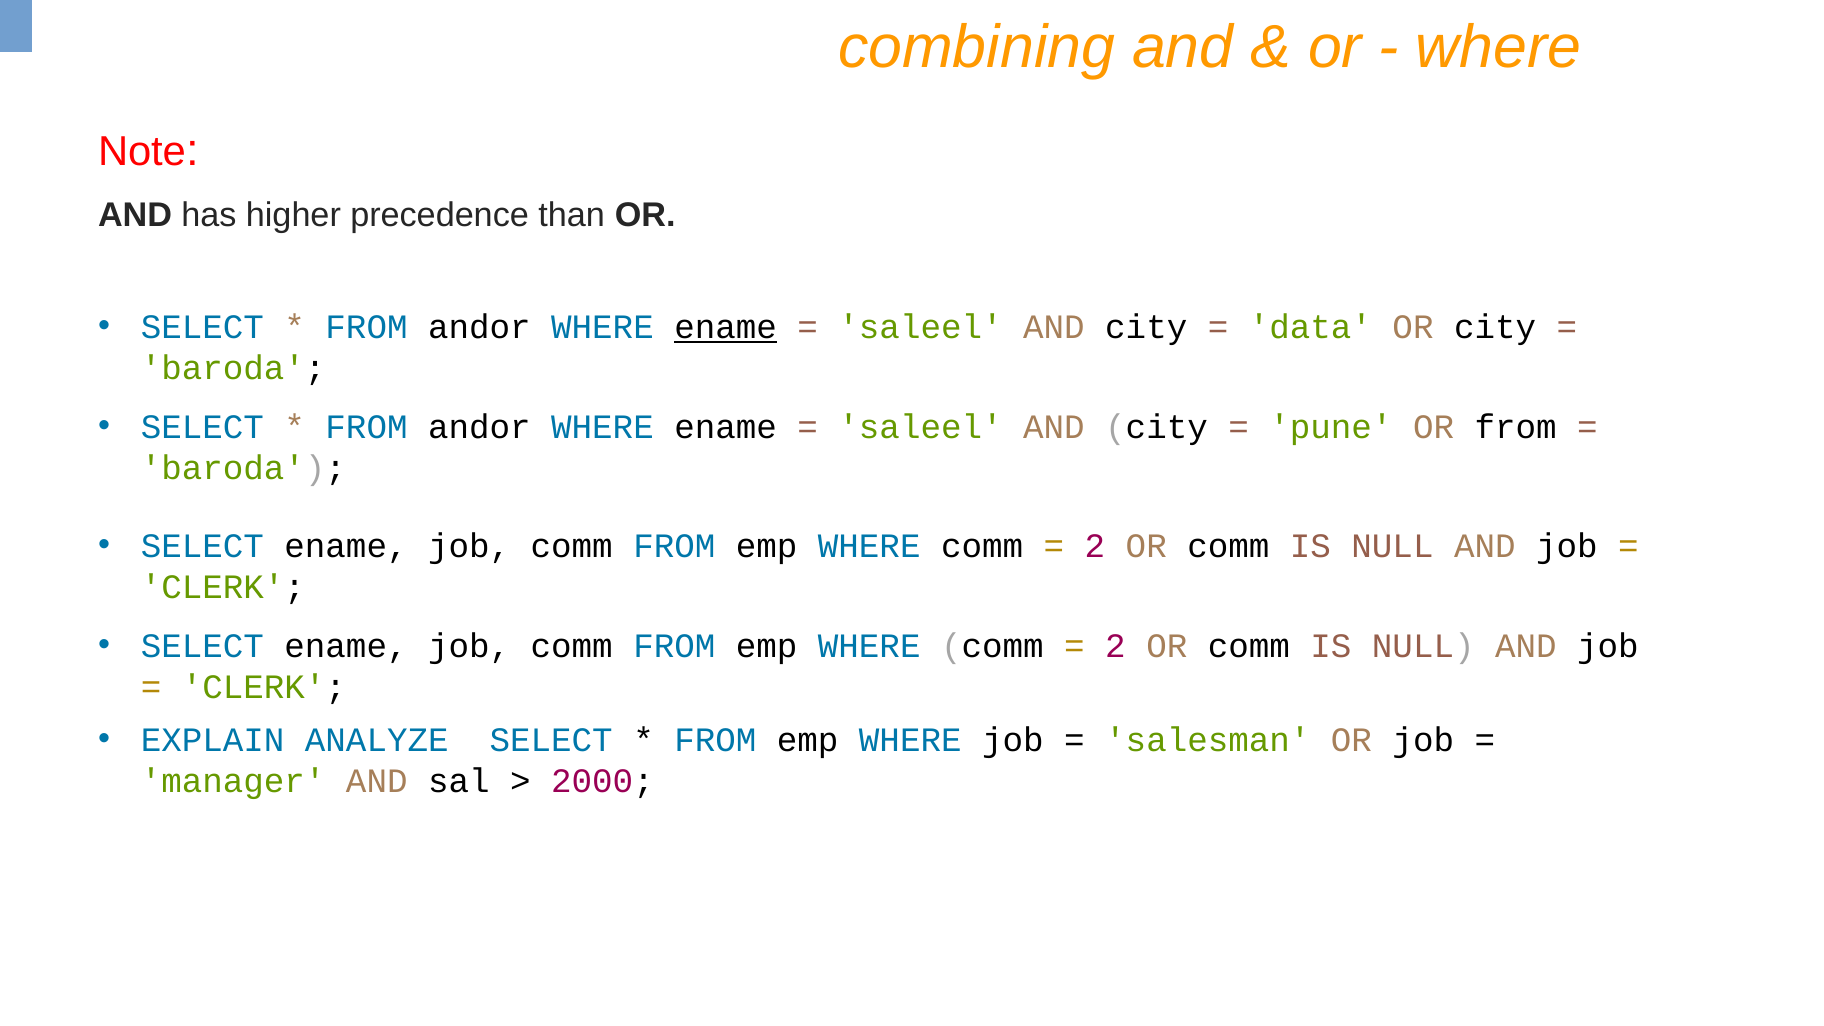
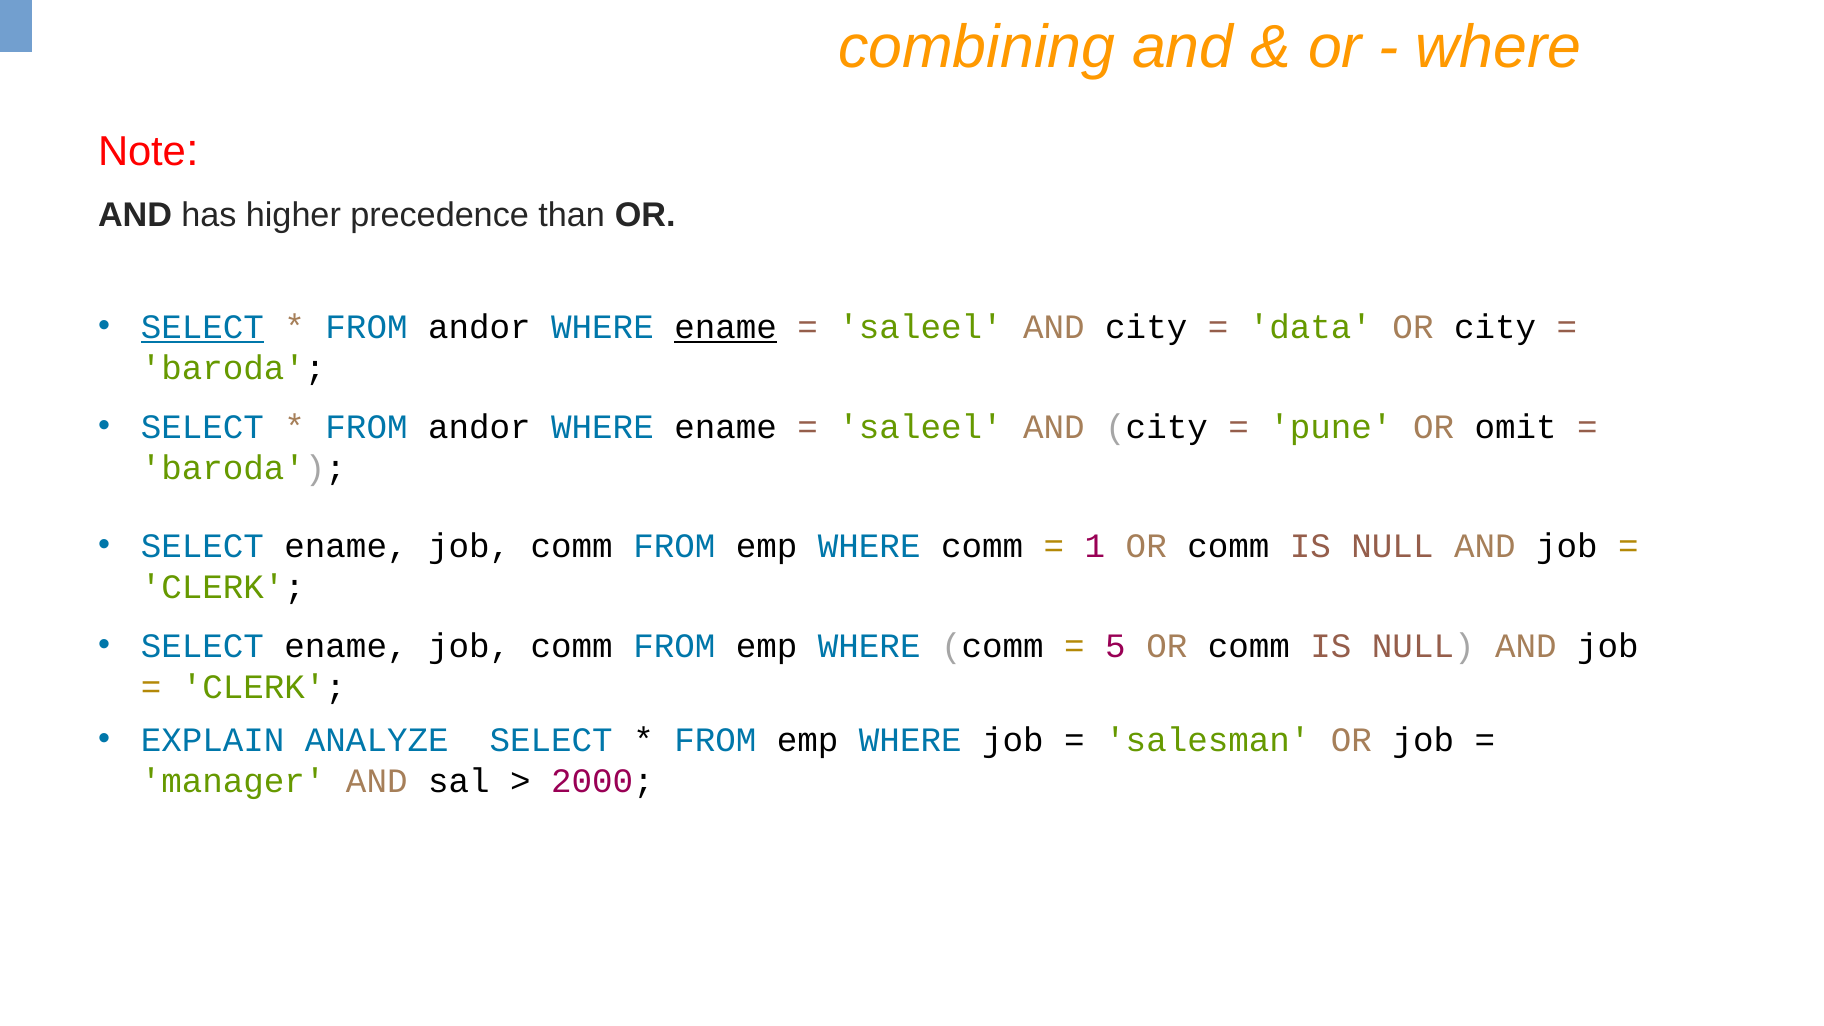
SELECT at (202, 327) underline: none -> present
OR from: from -> omit
2 at (1095, 546): 2 -> 1
2 at (1115, 646): 2 -> 5
